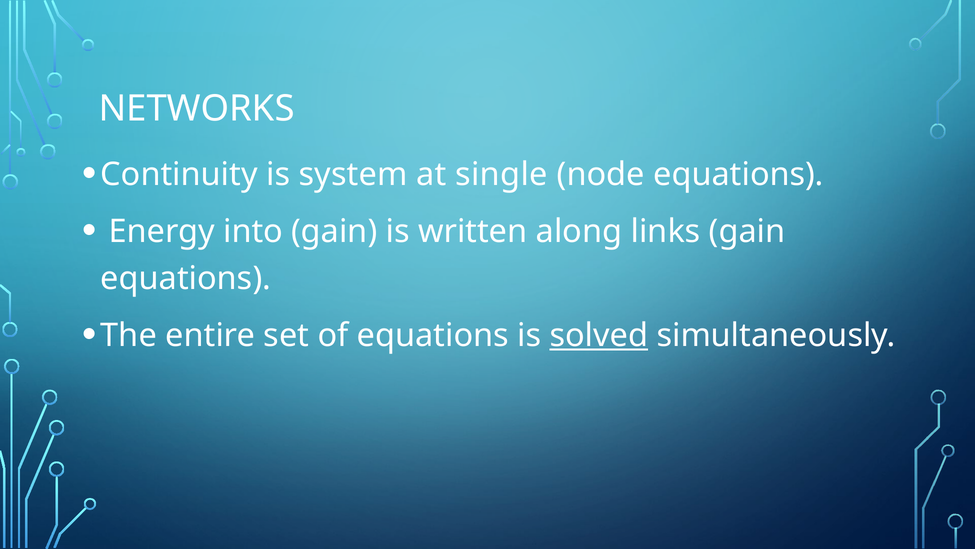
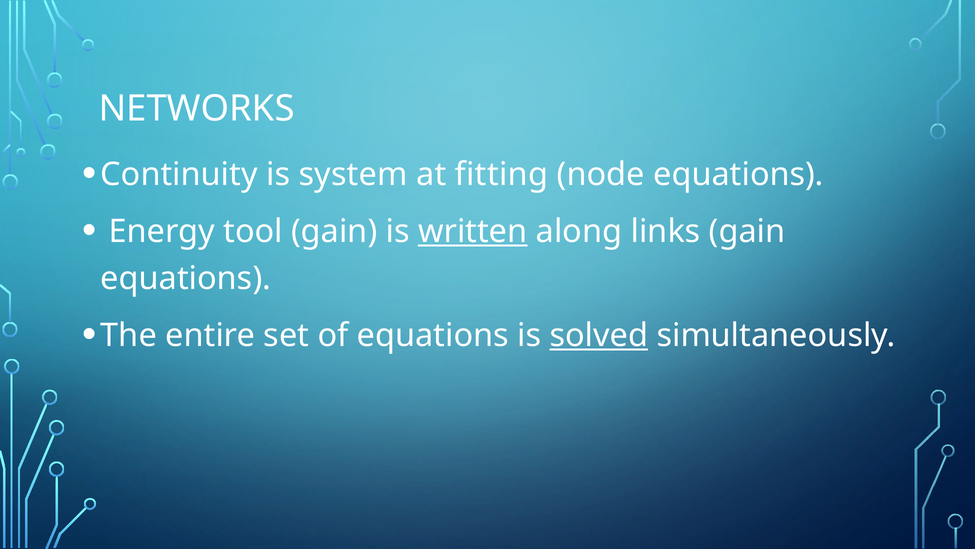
single: single -> fitting
into: into -> tool
written underline: none -> present
